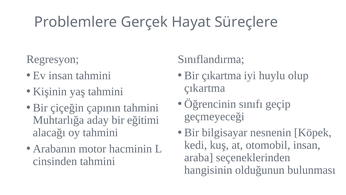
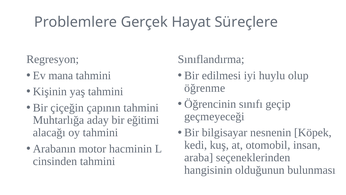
Ev insan: insan -> mana
Bir çıkartma: çıkartma -> edilmesi
çıkartma at (205, 88): çıkartma -> öğrenme
